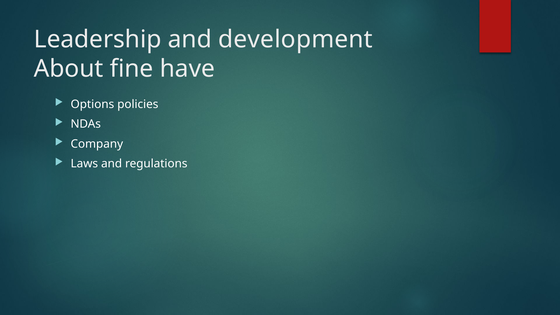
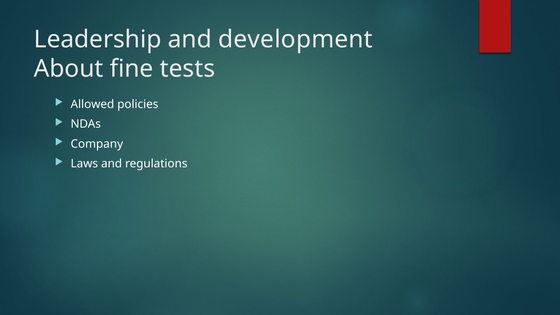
have: have -> tests
Options: Options -> Allowed
